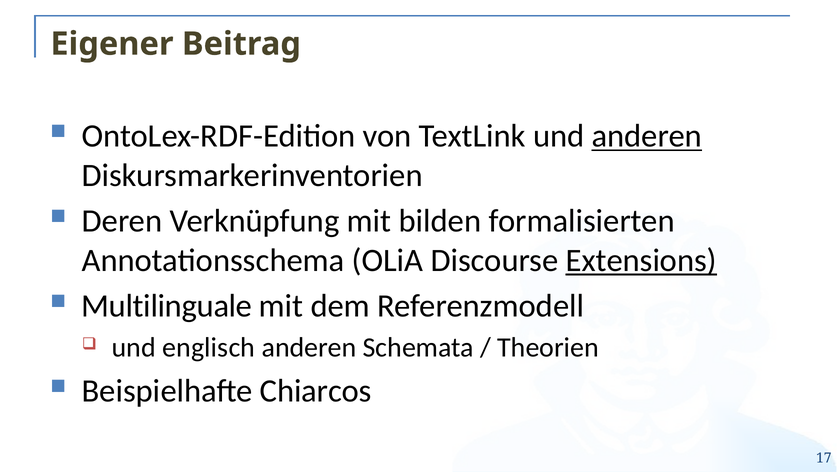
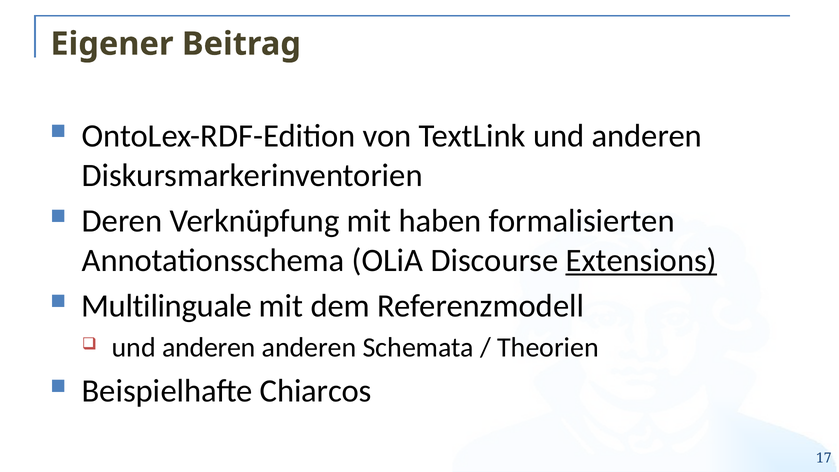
anderen at (647, 136) underline: present -> none
bilden: bilden -> haben
englisch at (209, 348): englisch -> anderen
